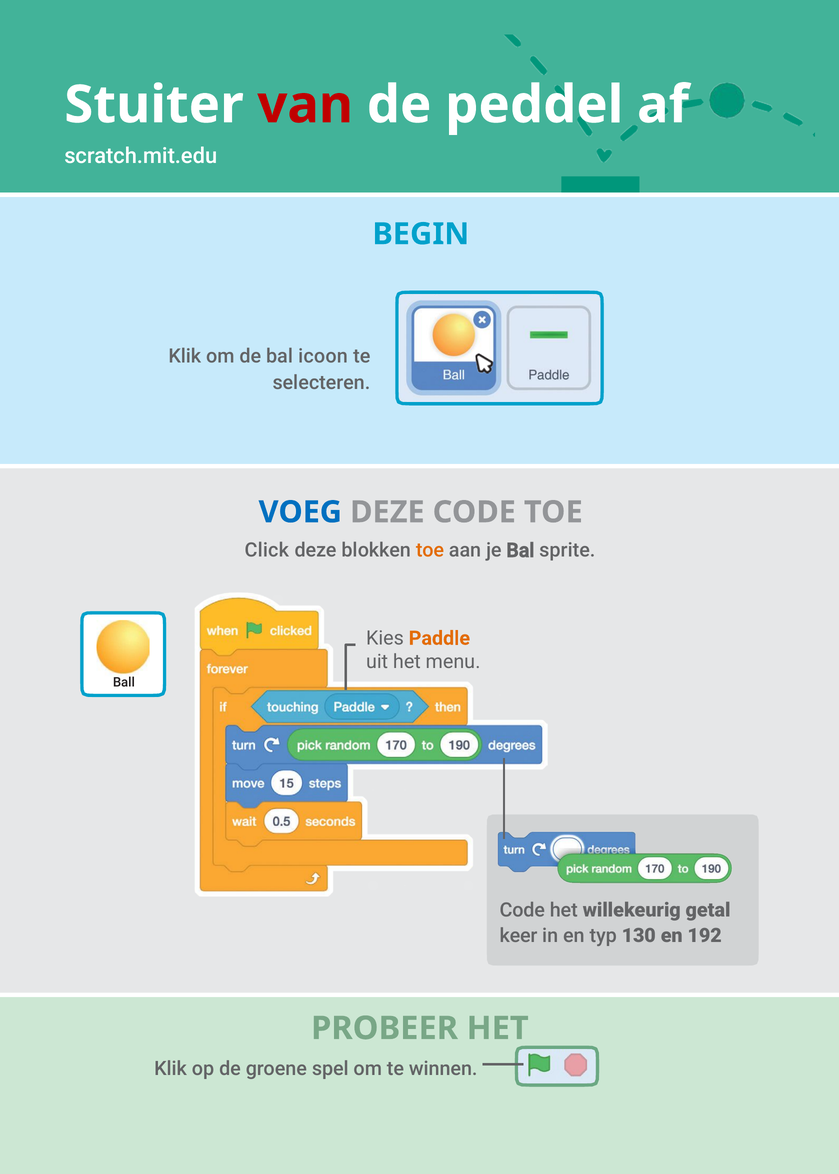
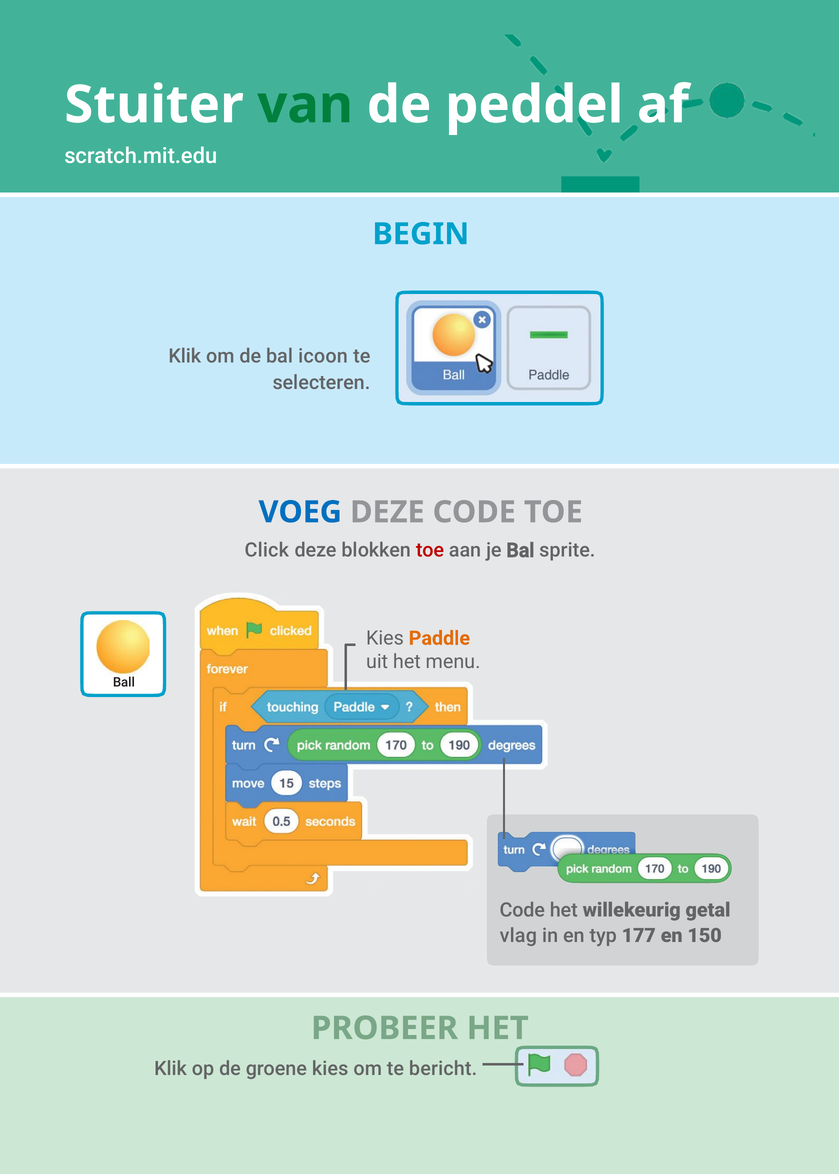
van colour: red -> green
toe at (430, 551) colour: orange -> red
keer: keer -> vlag
130: 130 -> 177
192: 192 -> 150
groene spel: spel -> kies
winnen: winnen -> bericht
